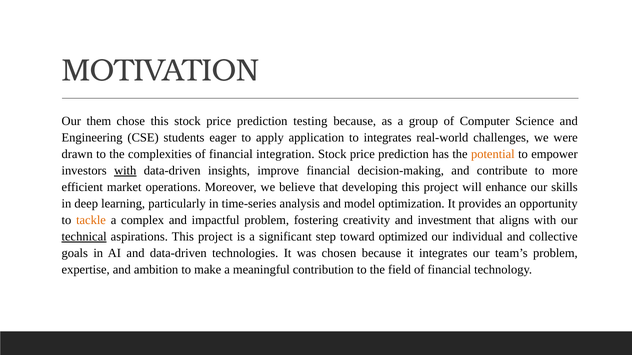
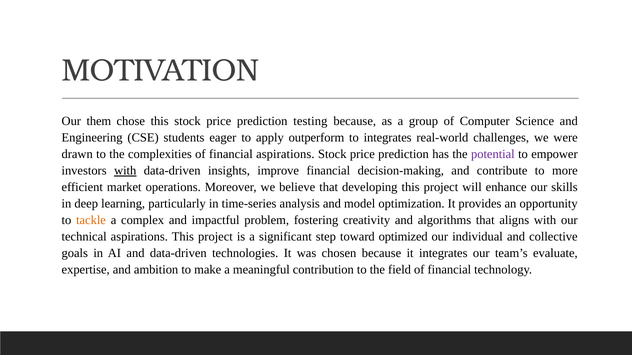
application: application -> outperform
financial integration: integration -> aspirations
potential colour: orange -> purple
investment: investment -> algorithms
technical underline: present -> none
team’s problem: problem -> evaluate
